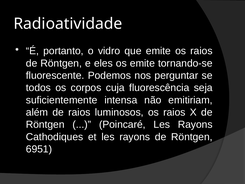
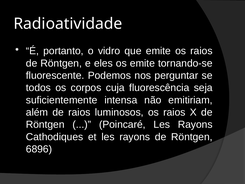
6951: 6951 -> 6896
